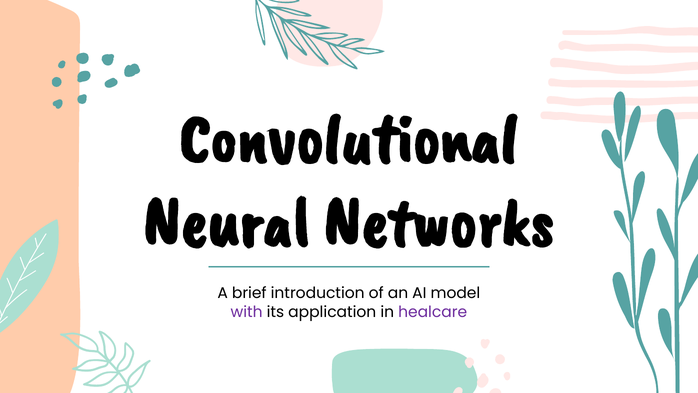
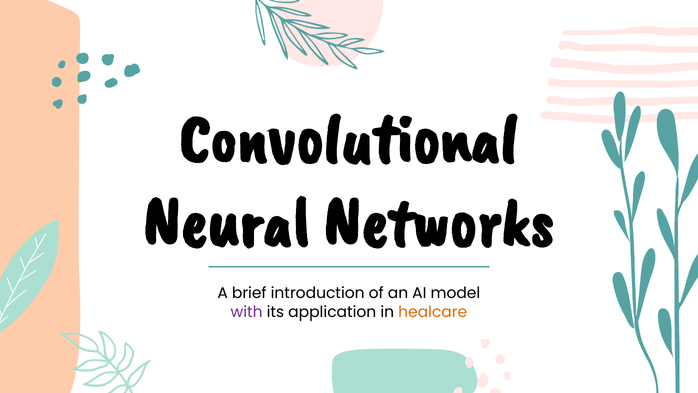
healcare colour: purple -> orange
